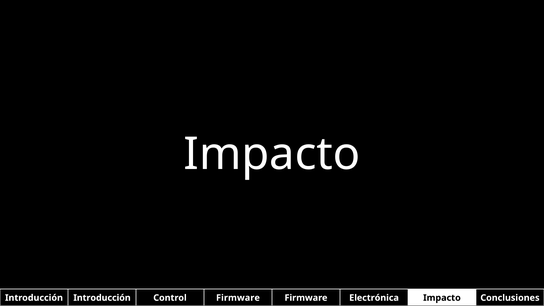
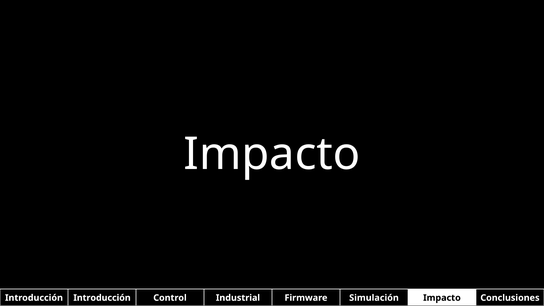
Control Firmware: Firmware -> Industrial
Electrónica: Electrónica -> Simulación
